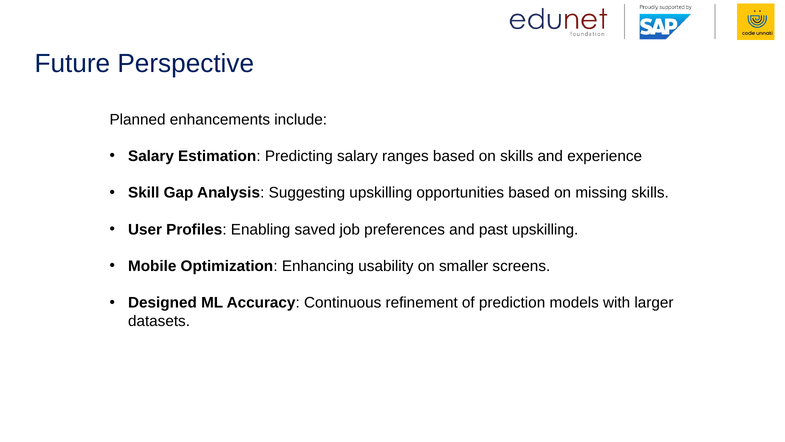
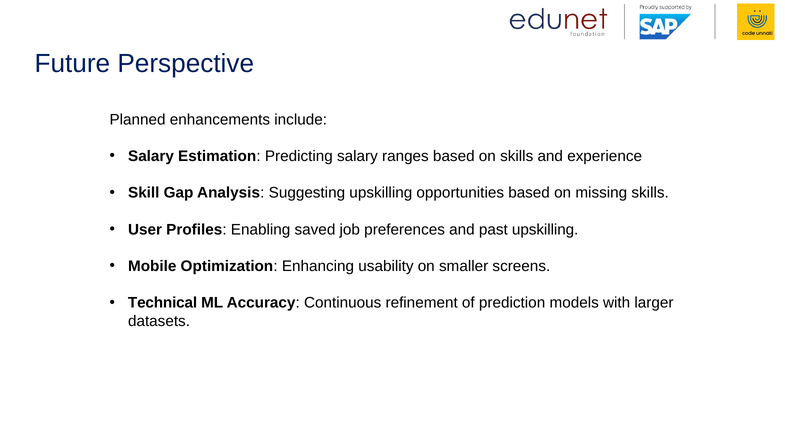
Designed: Designed -> Technical
